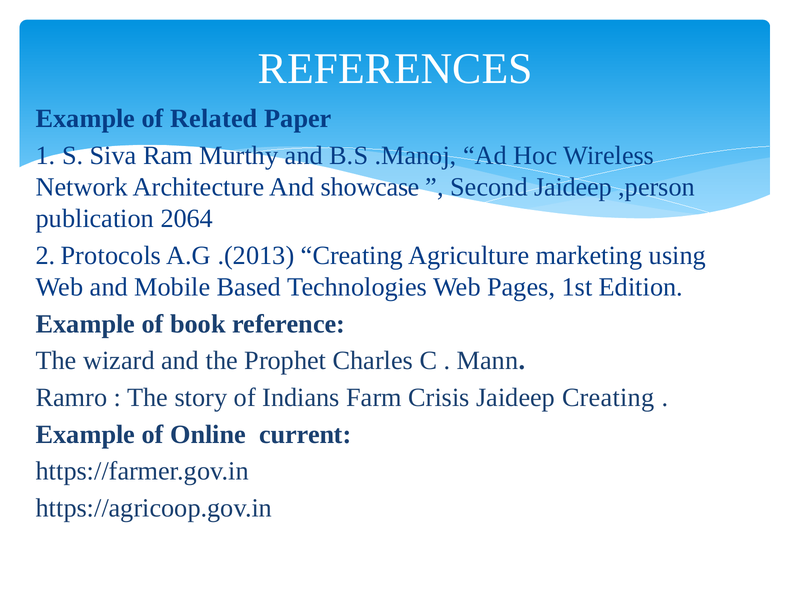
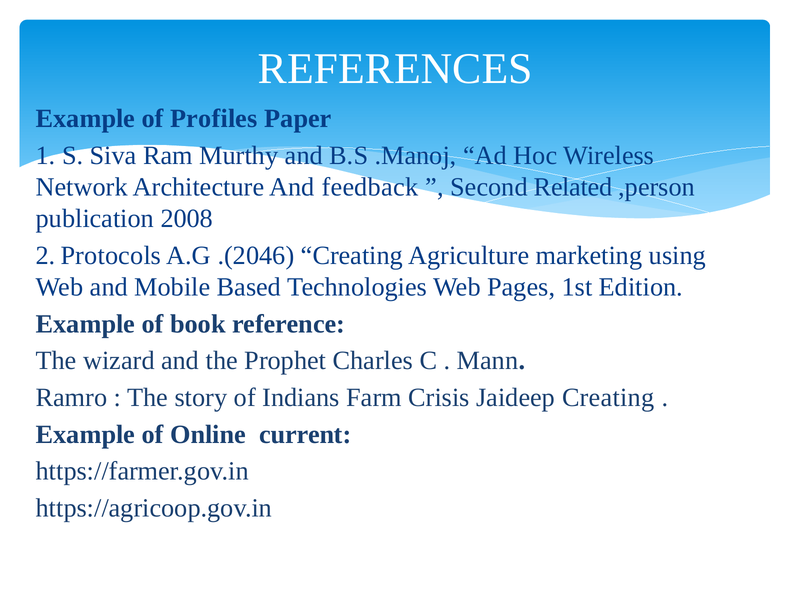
Related: Related -> Profiles
showcase: showcase -> feedback
Second Jaideep: Jaideep -> Related
2064: 2064 -> 2008
.(2013: .(2013 -> .(2046
